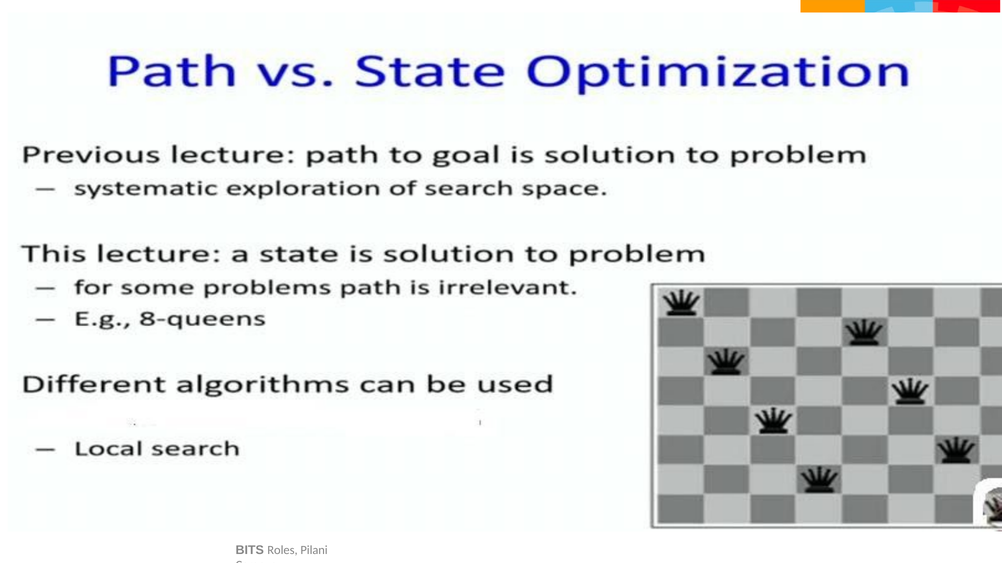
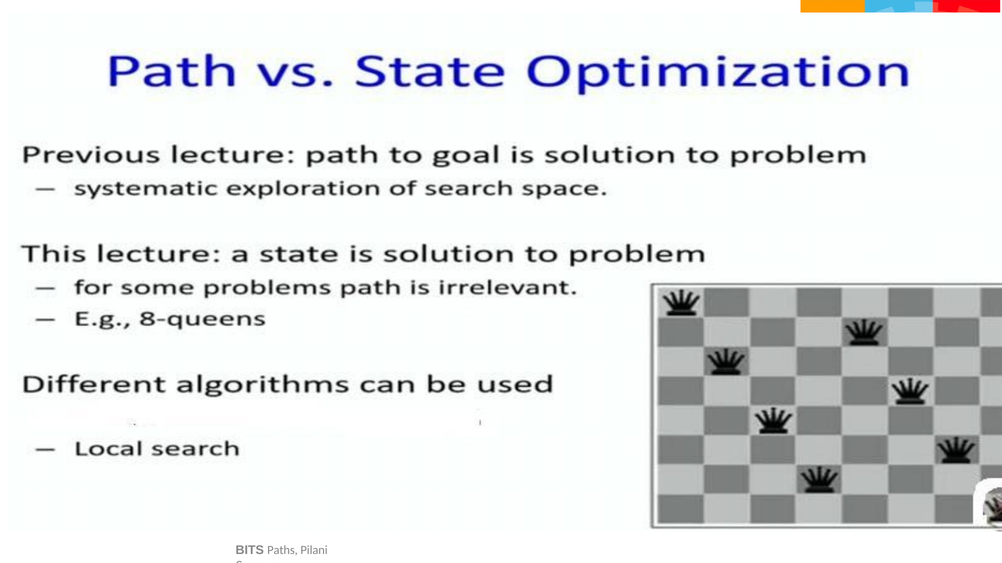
Roles: Roles -> Paths
